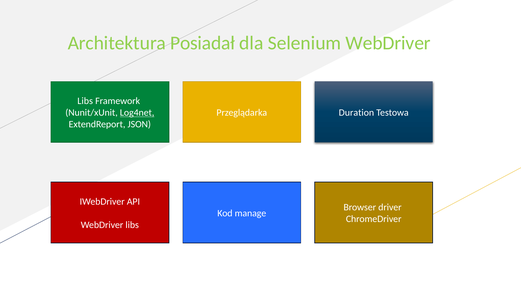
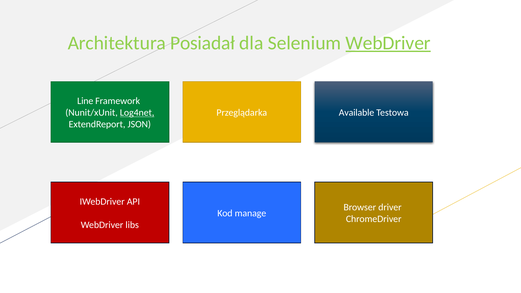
WebDriver at (388, 43) underline: none -> present
Libs at (85, 101): Libs -> Line
Duration: Duration -> Available
